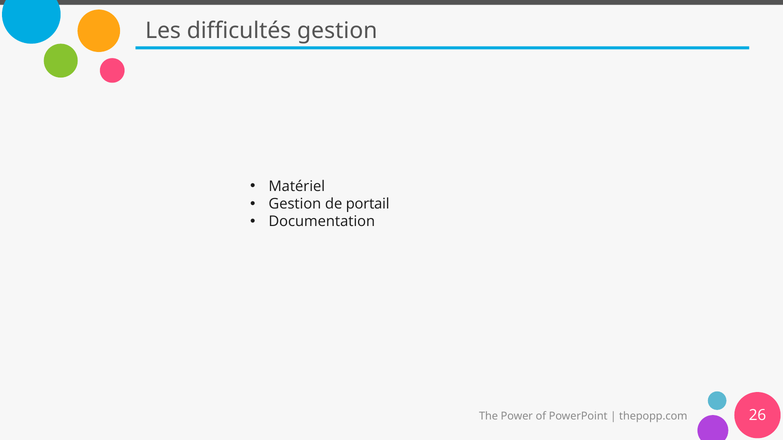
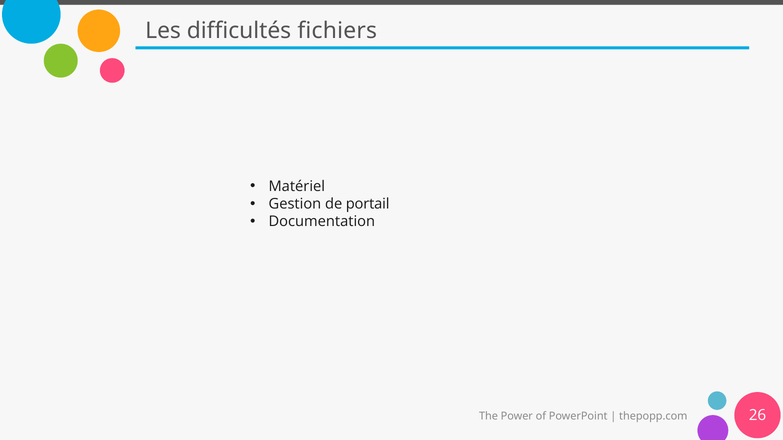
difficultés gestion: gestion -> fichiers
